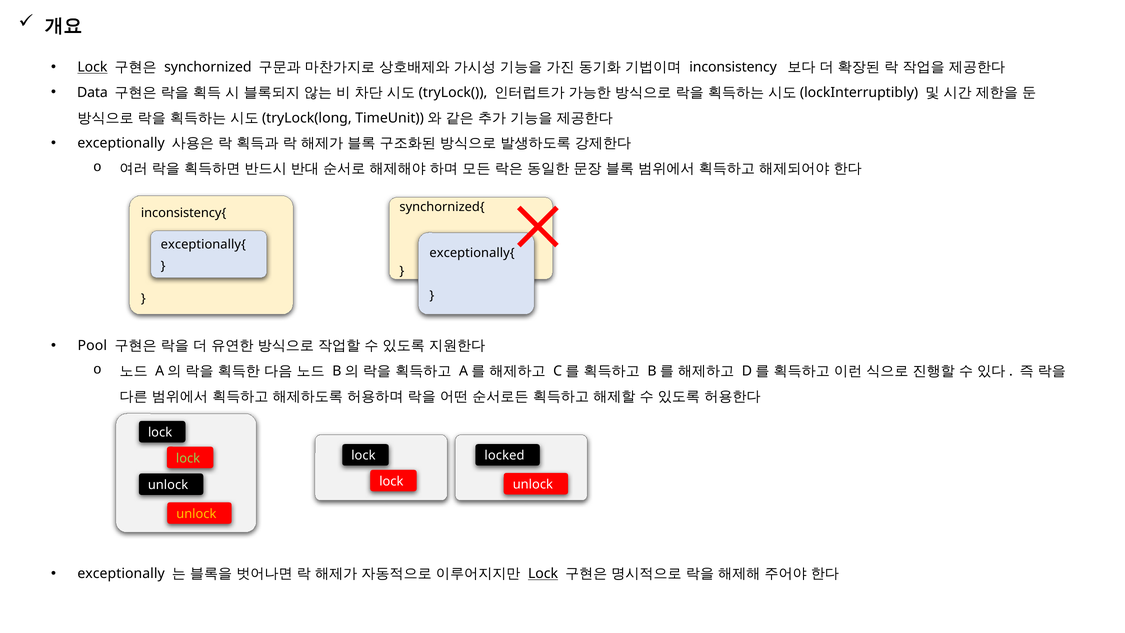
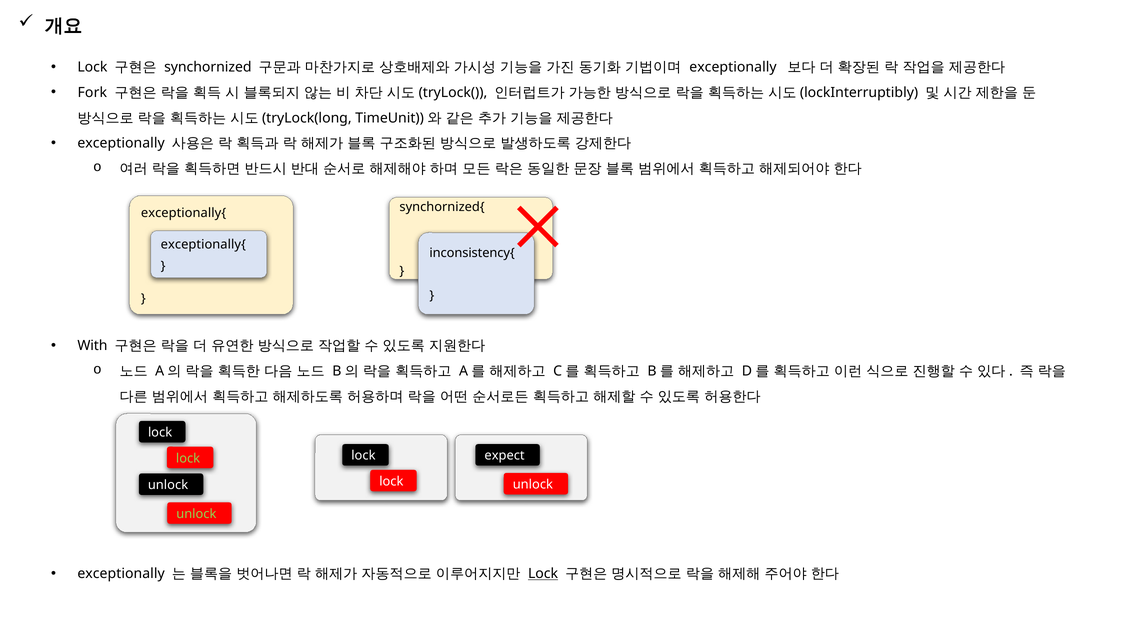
Lock at (92, 67) underline: present -> none
inconsistency at (733, 67): inconsistency -> exceptionally
Data: Data -> Fork
inconsistency{ at (184, 213): inconsistency{ -> exceptionally{
exceptionally{ at (472, 253): exceptionally{ -> inconsistency{
Pool: Pool -> With
locked: locked -> expect
unlock at (196, 514) colour: yellow -> light green
